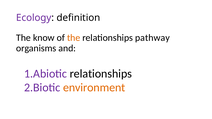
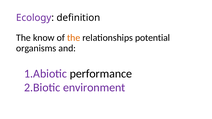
pathway: pathway -> potential
relationships at (101, 74): relationships -> performance
environment colour: orange -> purple
